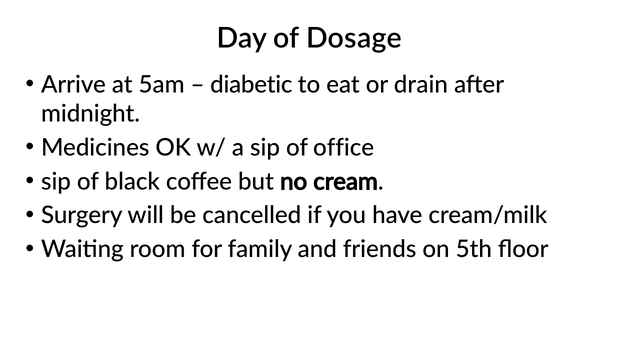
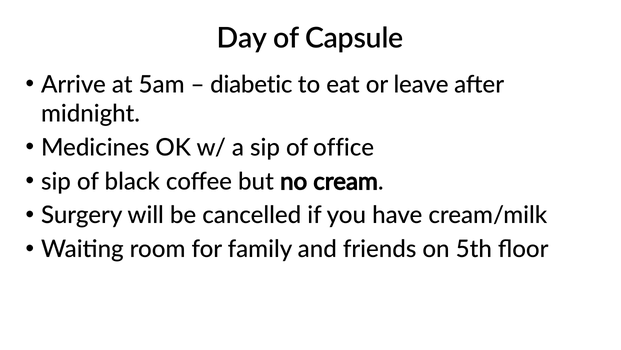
Dosage: Dosage -> Capsule
drain: drain -> leave
